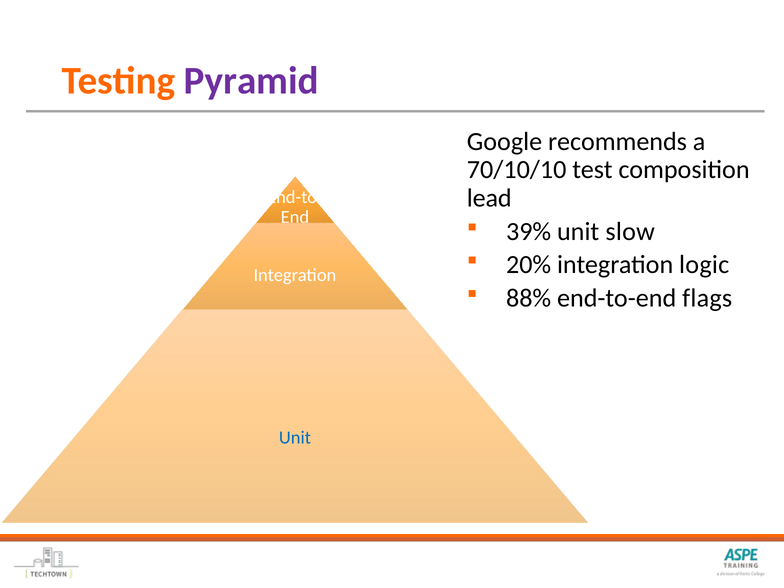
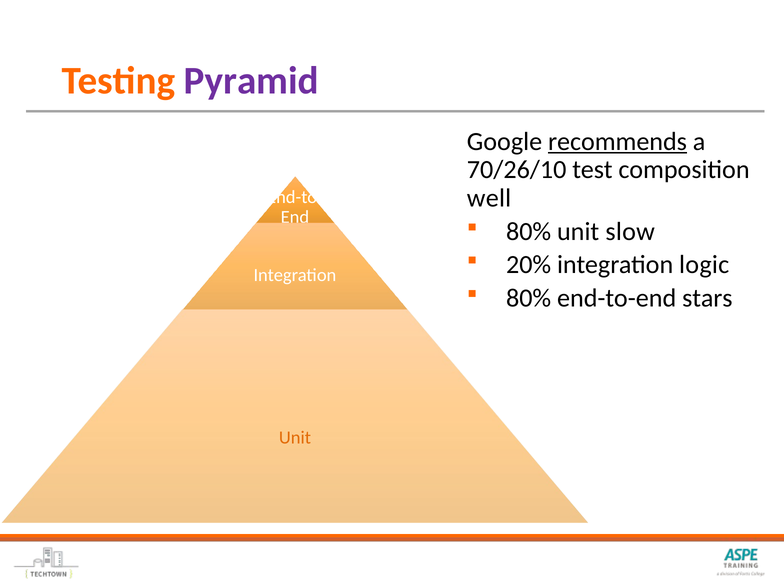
recommends underline: none -> present
70/10/10: 70/10/10 -> 70/26/10
lead: lead -> well
39% at (529, 231): 39% -> 80%
88% at (529, 298): 88% -> 80%
flags: flags -> stars
Unit at (295, 438) colour: blue -> orange
